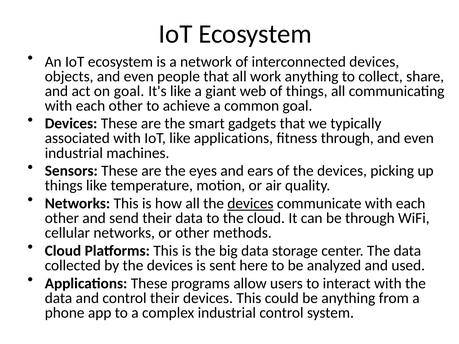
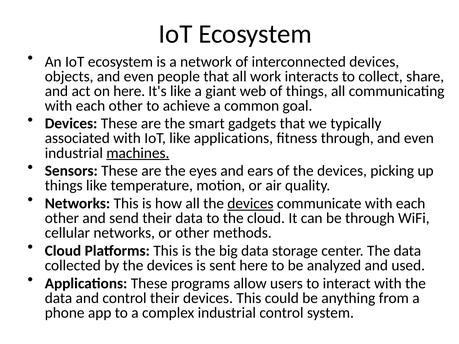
work anything: anything -> interacts
on goal: goal -> here
machines underline: none -> present
